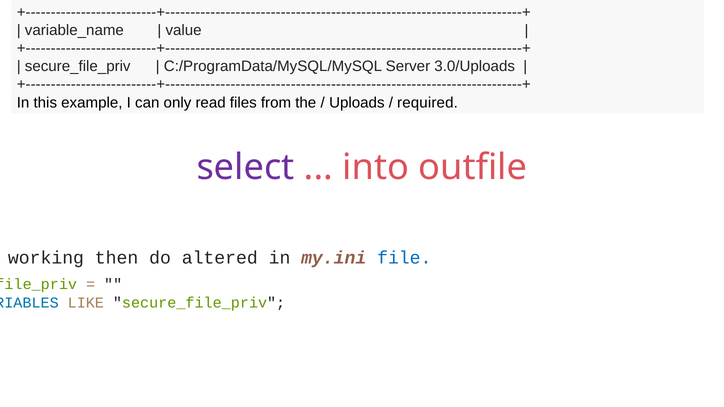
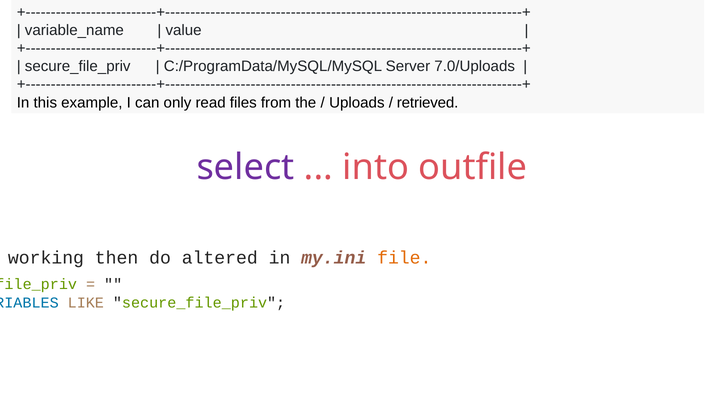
3.0/Uploads: 3.0/Uploads -> 7.0/Uploads
required: required -> retrieved
file colour: blue -> orange
